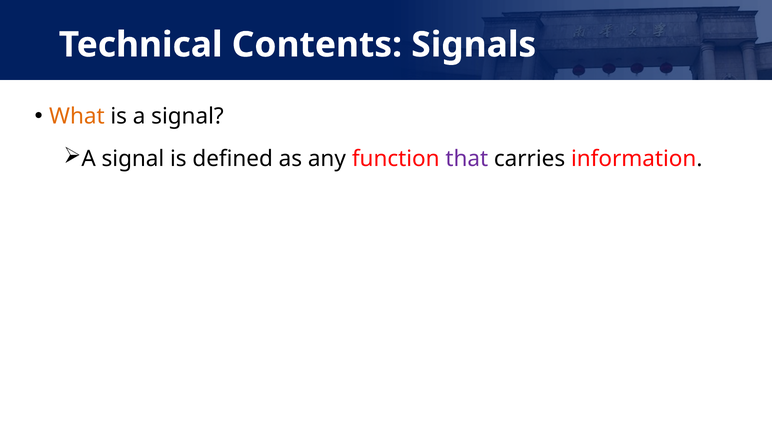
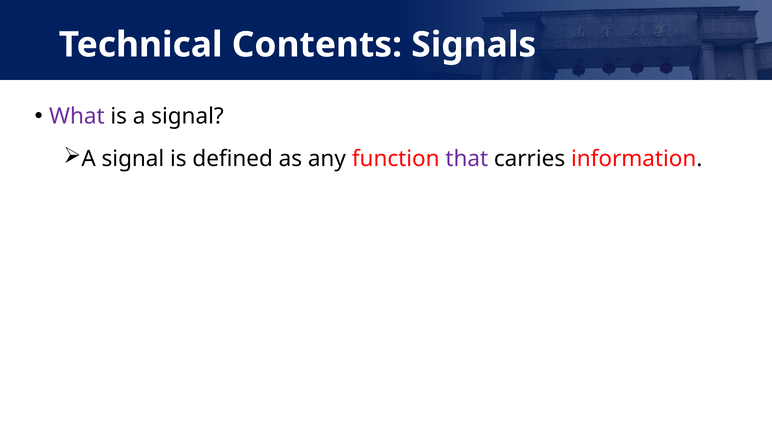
What colour: orange -> purple
